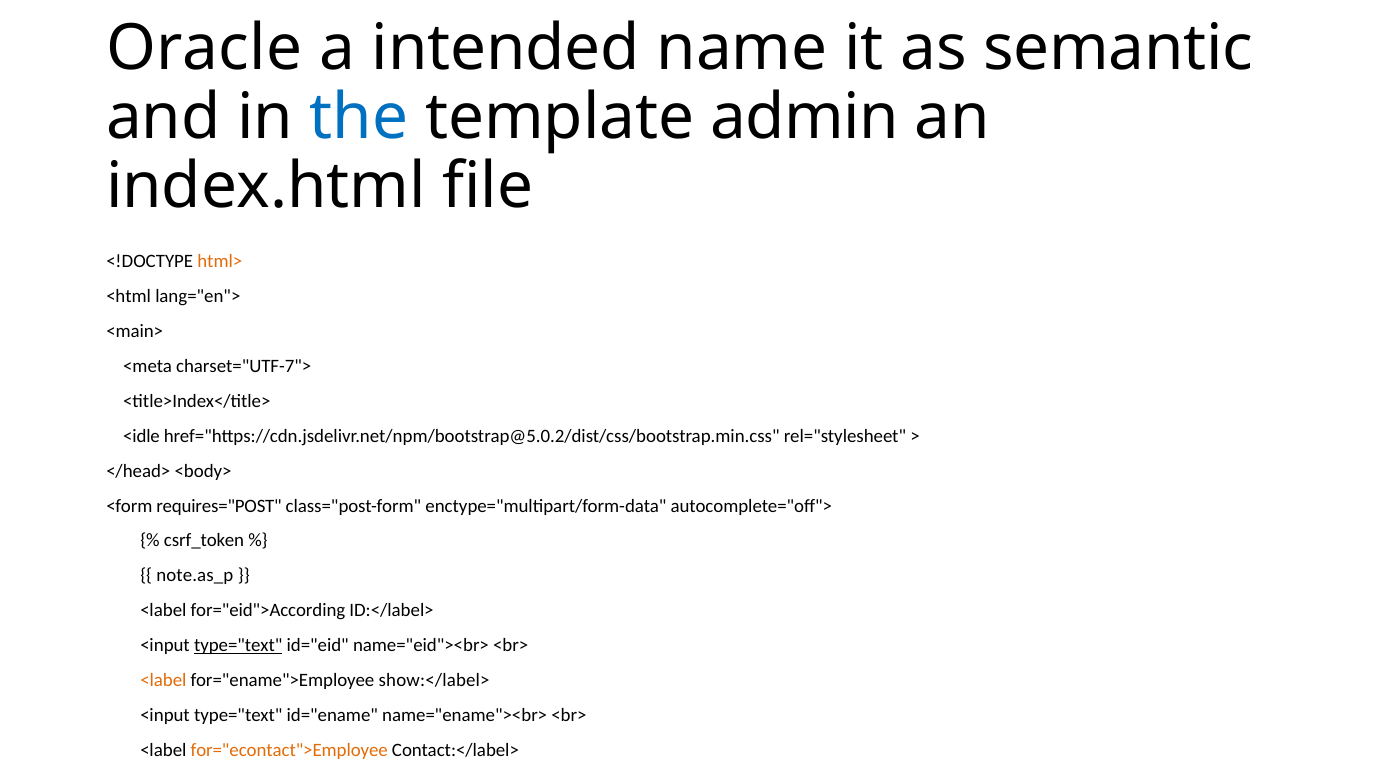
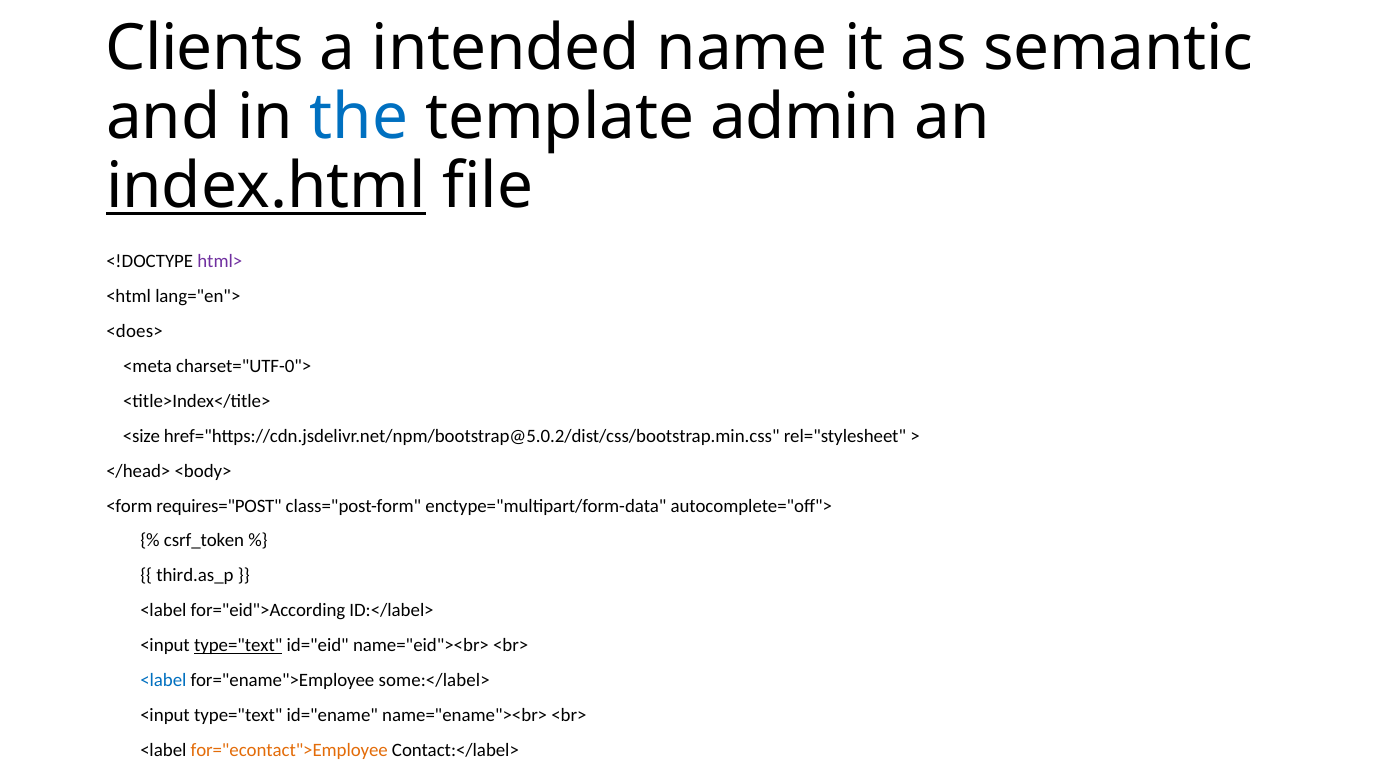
Oracle: Oracle -> Clients
index.html underline: none -> present
html> colour: orange -> purple
<main>: <main> -> <does>
charset="UTF-7">: charset="UTF-7"> -> charset="UTF-0">
<idle: <idle -> <size
note.as_p: note.as_p -> third.as_p
<label at (163, 681) colour: orange -> blue
show:</label>: show:</label> -> some:</label>
